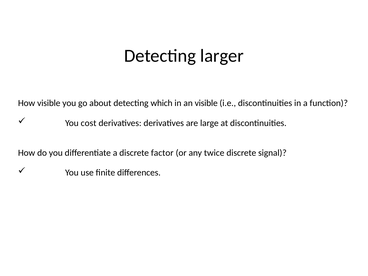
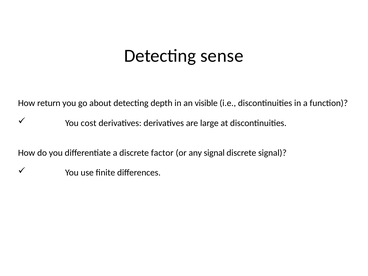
larger: larger -> sense
How visible: visible -> return
which: which -> depth
any twice: twice -> signal
